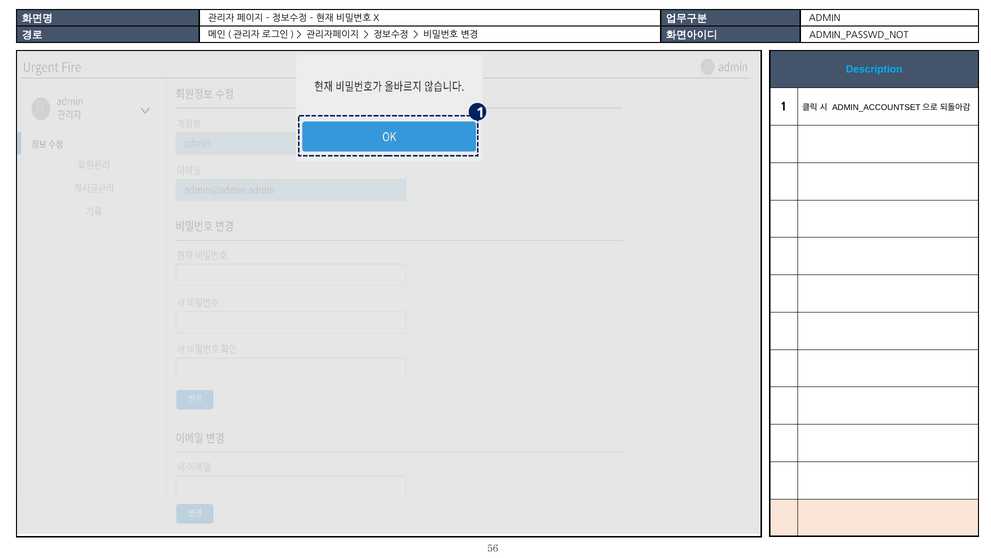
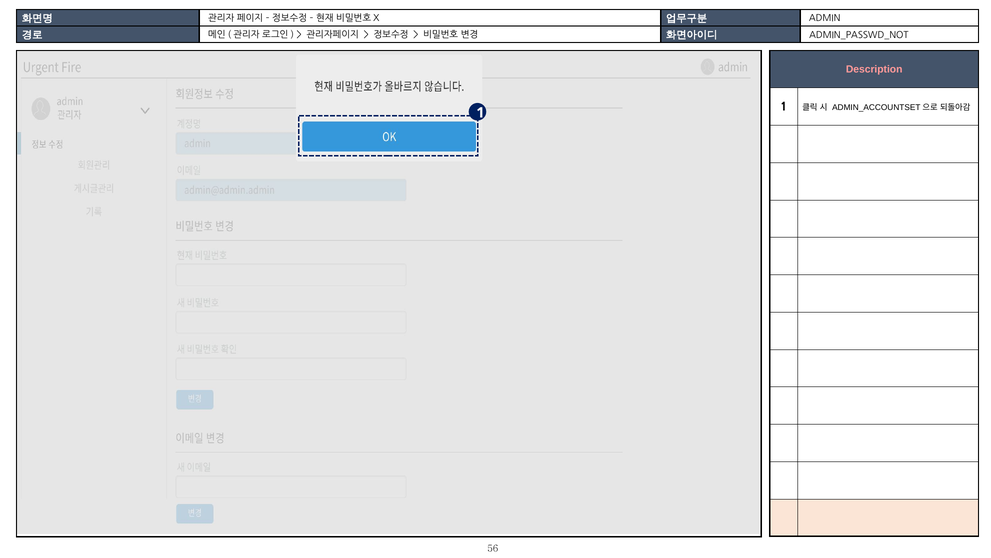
Description colour: light blue -> pink
